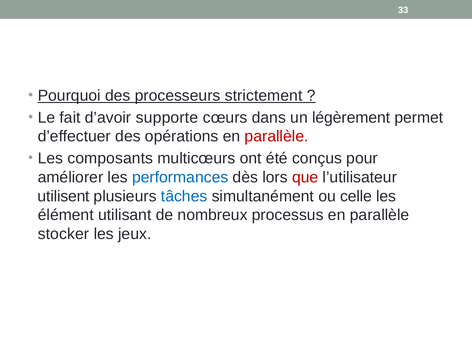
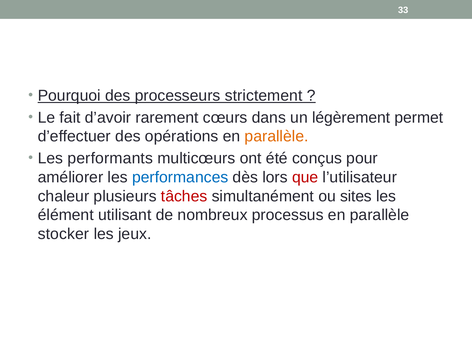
supporte: supporte -> rarement
parallèle at (277, 136) colour: red -> orange
composants: composants -> performants
utilisent: utilisent -> chaleur
tâches colour: blue -> red
celle: celle -> sites
